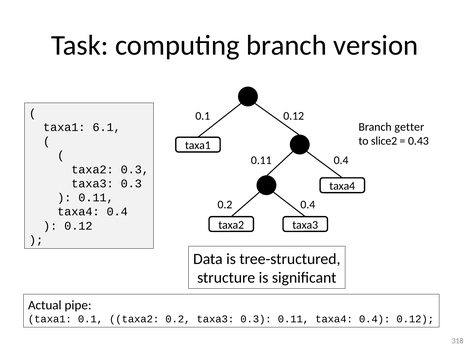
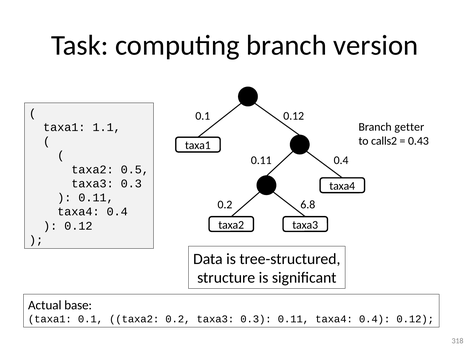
6.1: 6.1 -> 1.1
slice2: slice2 -> calls2
taxa2 0.3: 0.3 -> 0.5
0.2 0.4: 0.4 -> 6.8
pipe: pipe -> base
